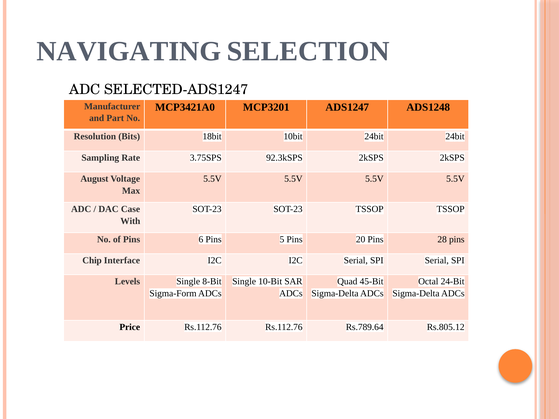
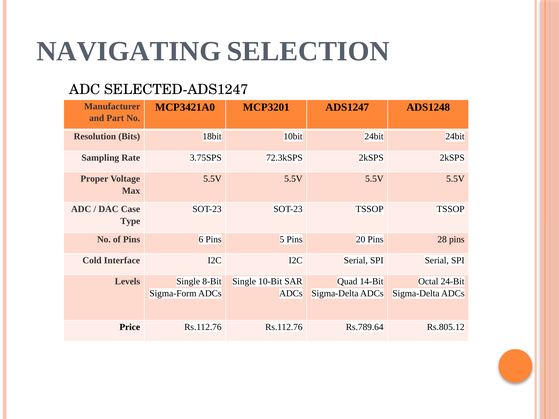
92.3kSPS: 92.3kSPS -> 72.3kSPS
August: August -> Proper
With: With -> Type
Chip: Chip -> Cold
45-Bit: 45-Bit -> 14-Bit
